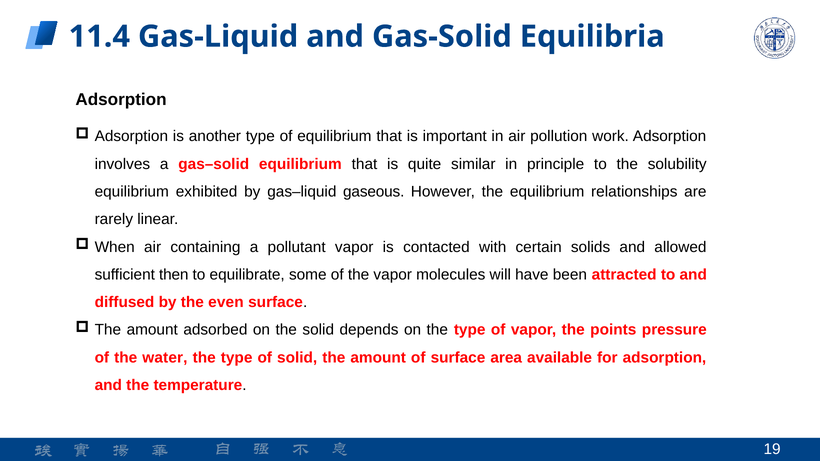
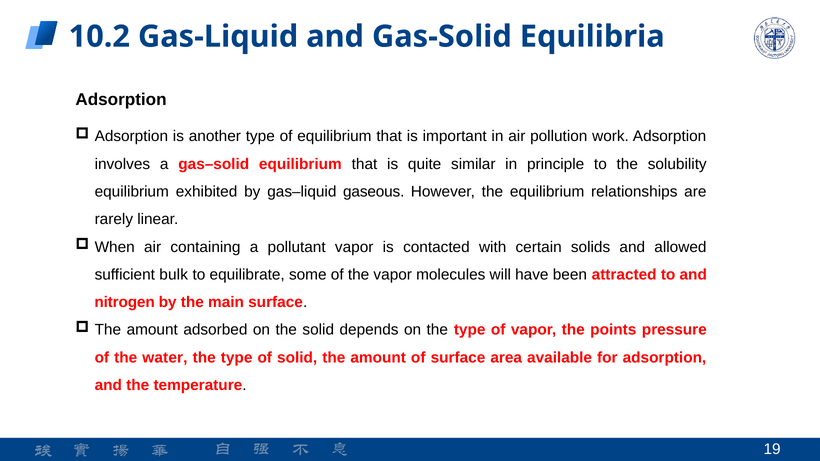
11.4: 11.4 -> 10.2
then: then -> bulk
diffused: diffused -> nitrogen
even: even -> main
